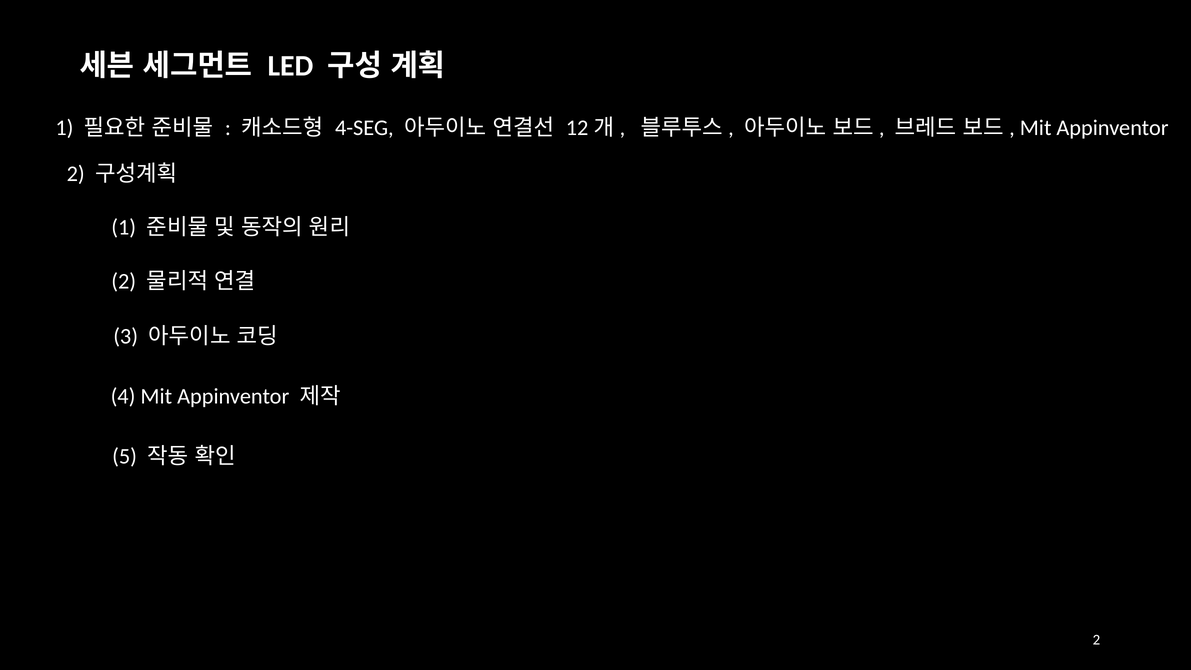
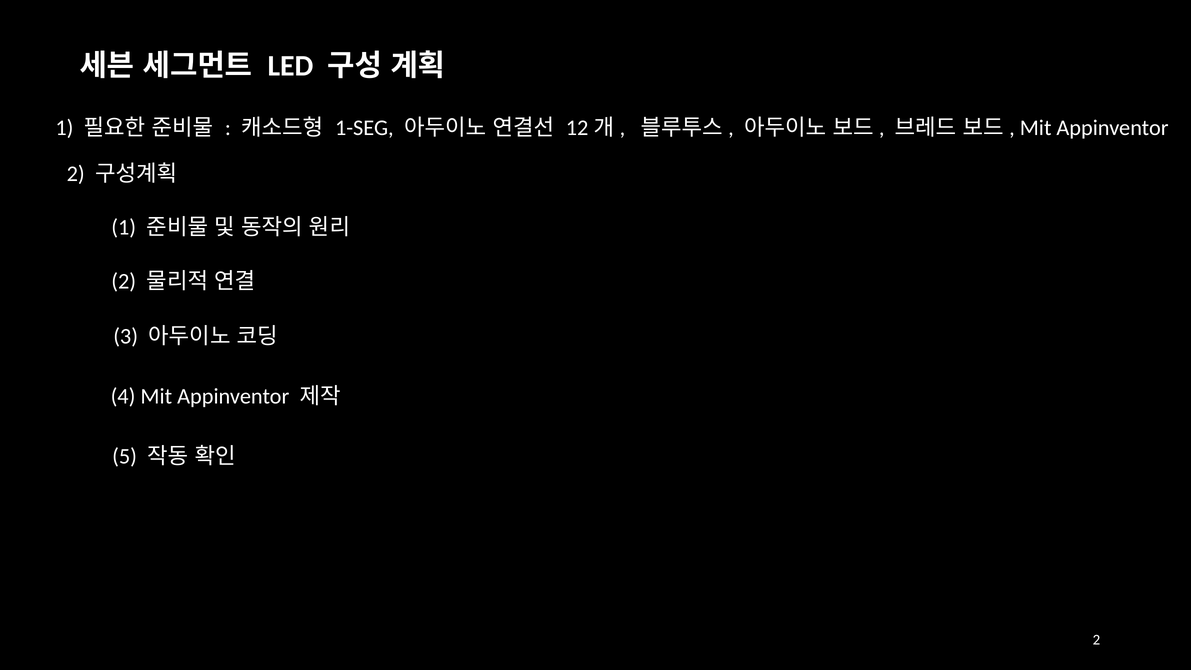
4-SEG: 4-SEG -> 1-SEG
